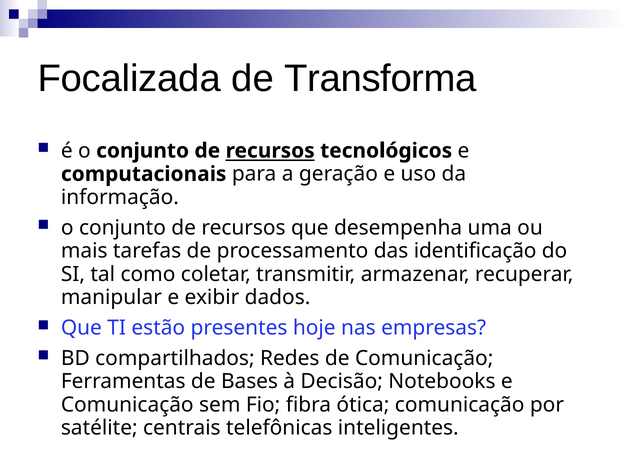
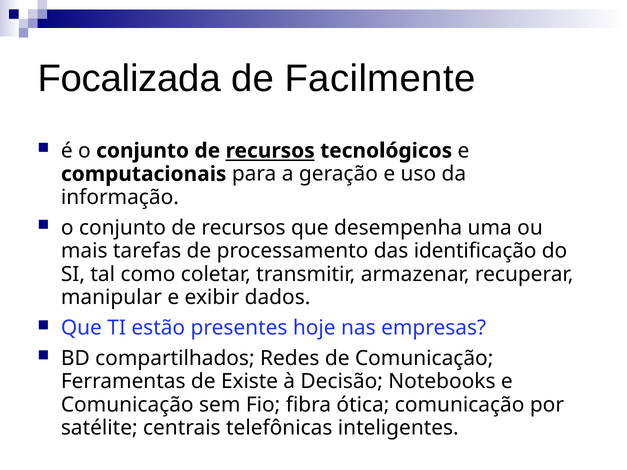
Transforma: Transforma -> Facilmente
Bases: Bases -> Existe
